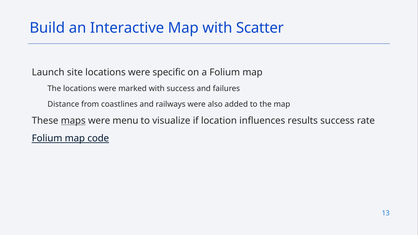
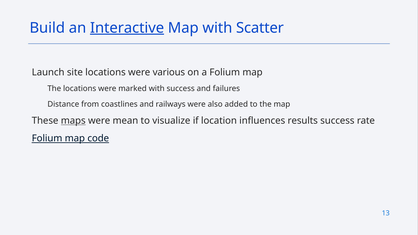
Interactive underline: none -> present
specific: specific -> various
menu: menu -> mean
